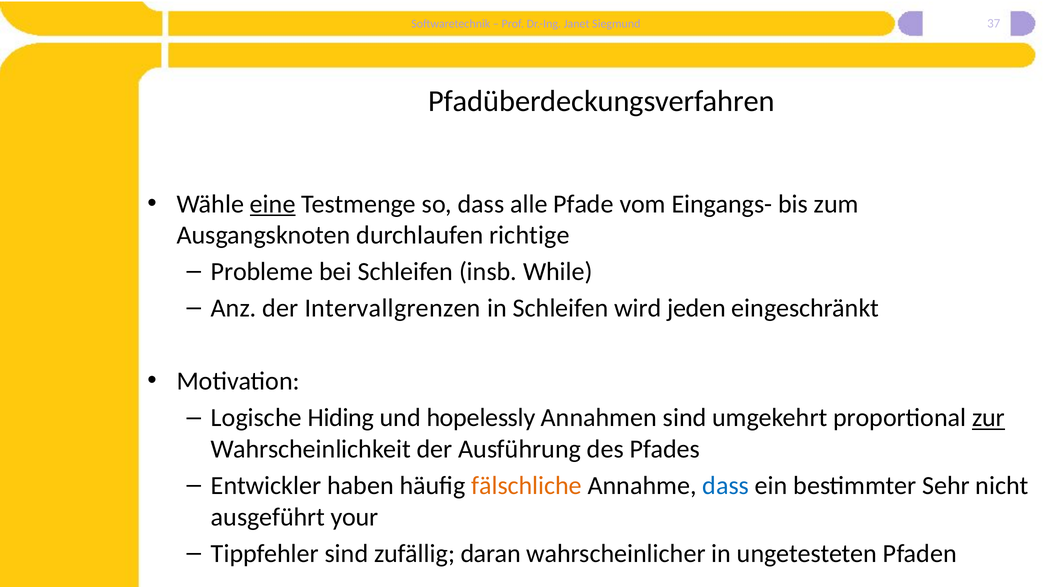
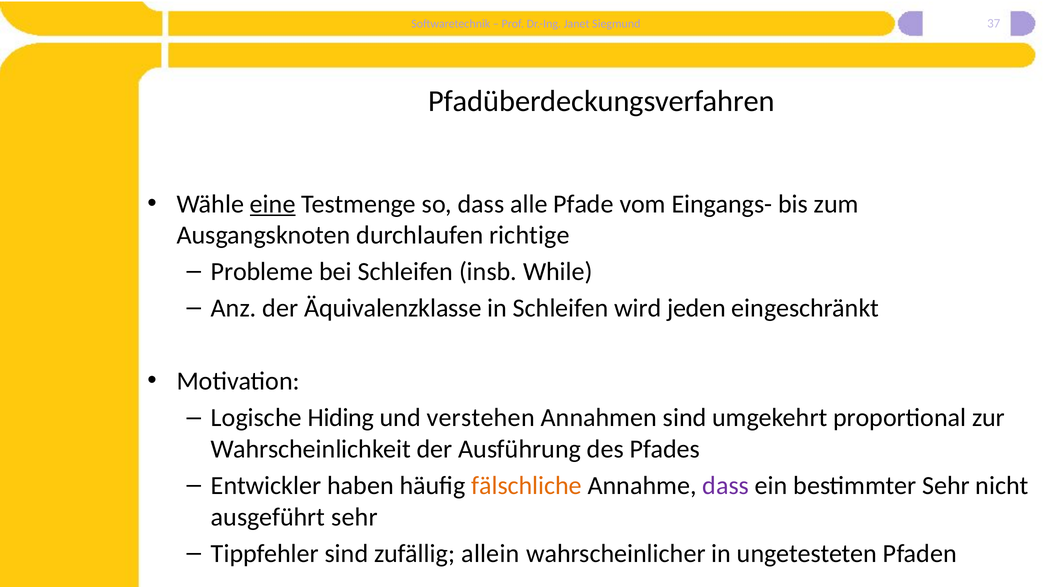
Intervallgrenzen: Intervallgrenzen -> Äquivalenzklasse
hopelessly: hopelessly -> verstehen
zur underline: present -> none
dass at (726, 485) colour: blue -> purple
ausgeführt your: your -> sehr
daran: daran -> allein
